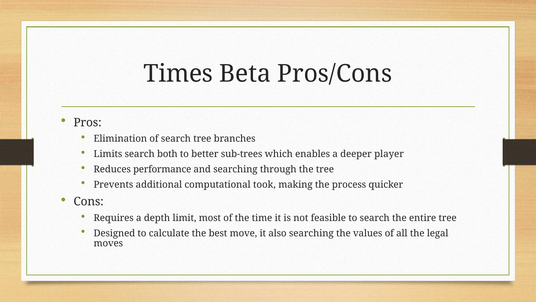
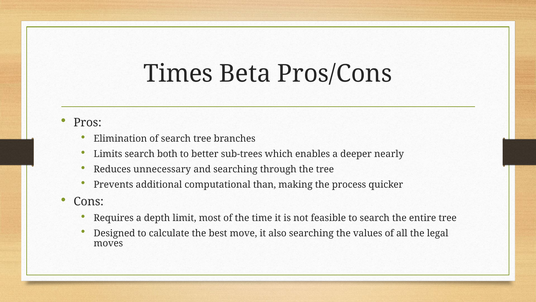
player: player -> nearly
performance: performance -> unnecessary
took: took -> than
